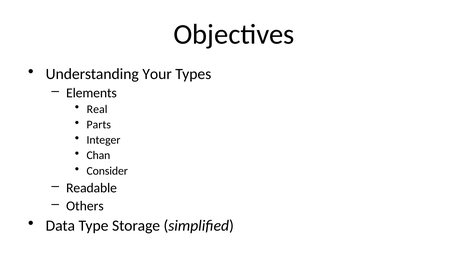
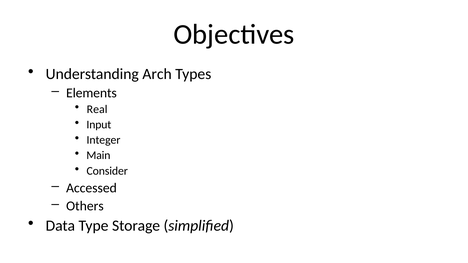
Your: Your -> Arch
Parts: Parts -> Input
Chan: Chan -> Main
Readable: Readable -> Accessed
